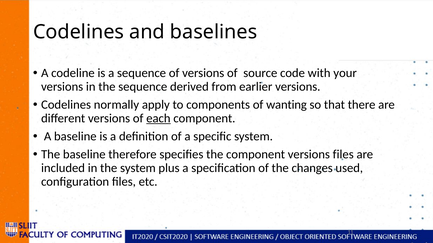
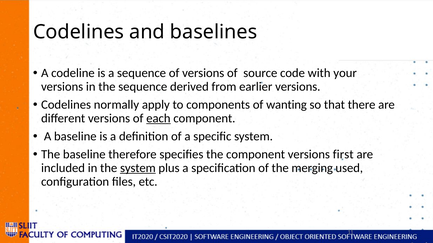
versions files: files -> first
system at (138, 168) underline: none -> present
changes: changes -> merging
